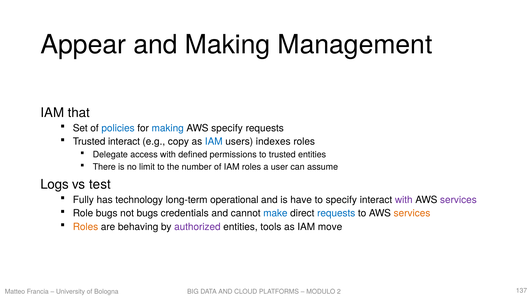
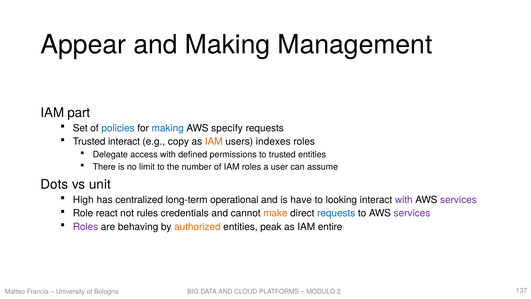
that: that -> part
IAM at (214, 142) colour: blue -> orange
Logs: Logs -> Dots
test: test -> unit
Fully: Fully -> High
technology: technology -> centralized
to specify: specify -> looking
Role bugs: bugs -> react
not bugs: bugs -> rules
make colour: blue -> orange
services at (412, 213) colour: orange -> purple
Roles at (85, 227) colour: orange -> purple
authorized colour: purple -> orange
tools: tools -> peak
move: move -> entire
